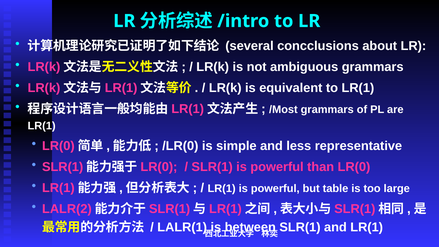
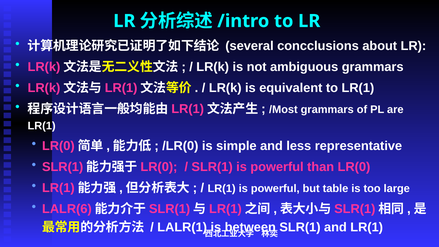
LALR(2: LALR(2 -> LALR(6
